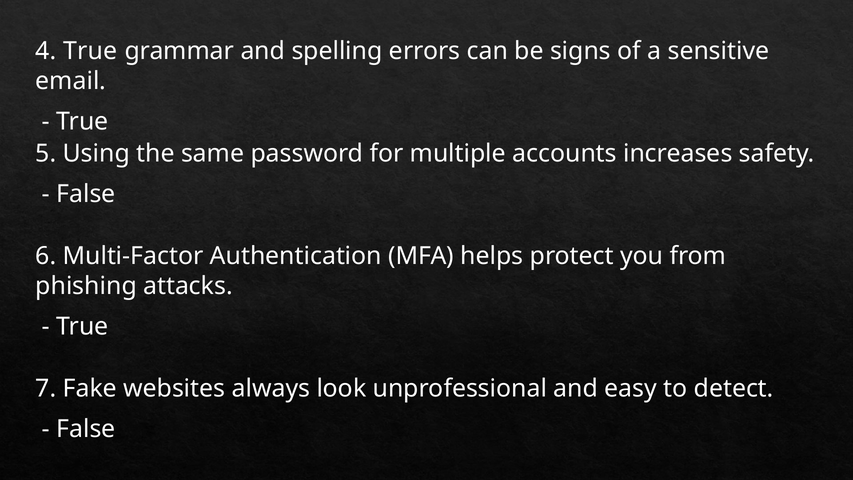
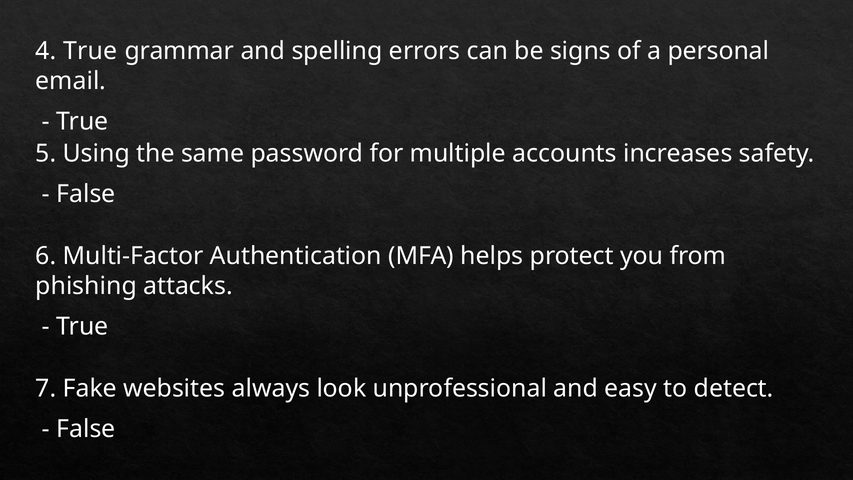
sensitive: sensitive -> personal
